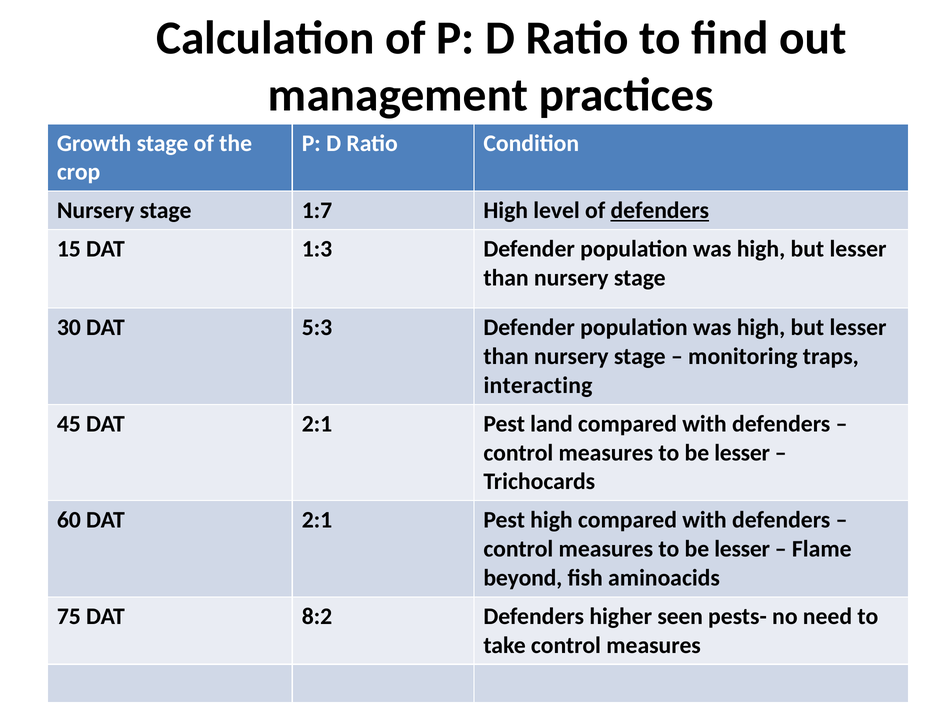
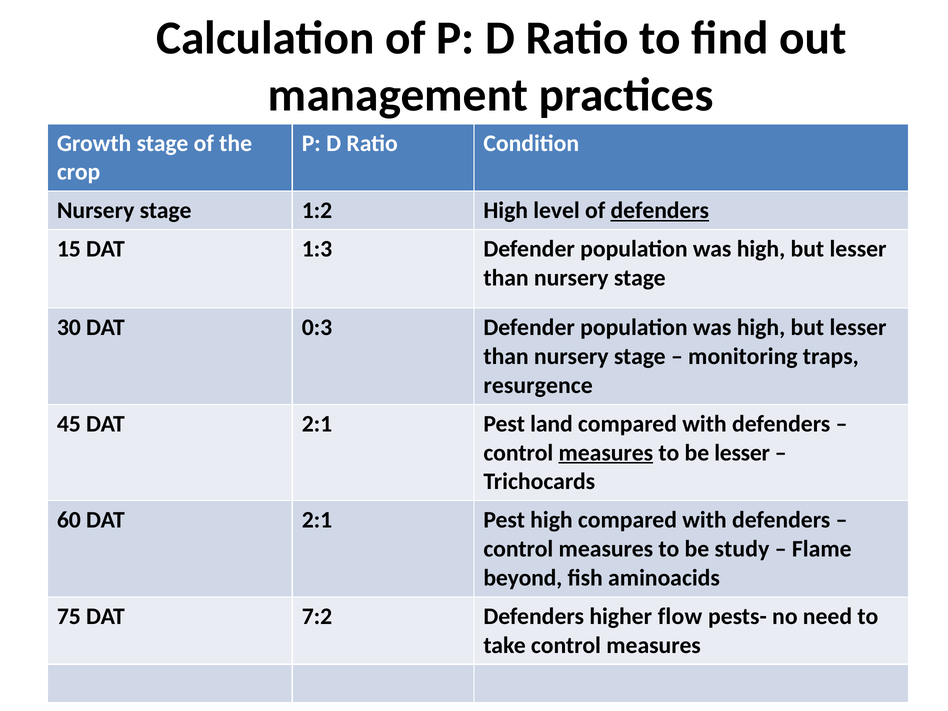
1:7: 1:7 -> 1:2
5:3: 5:3 -> 0:3
interacting: interacting -> resurgence
measures at (606, 453) underline: none -> present
lesser at (742, 549): lesser -> study
8:2: 8:2 -> 7:2
seen: seen -> flow
